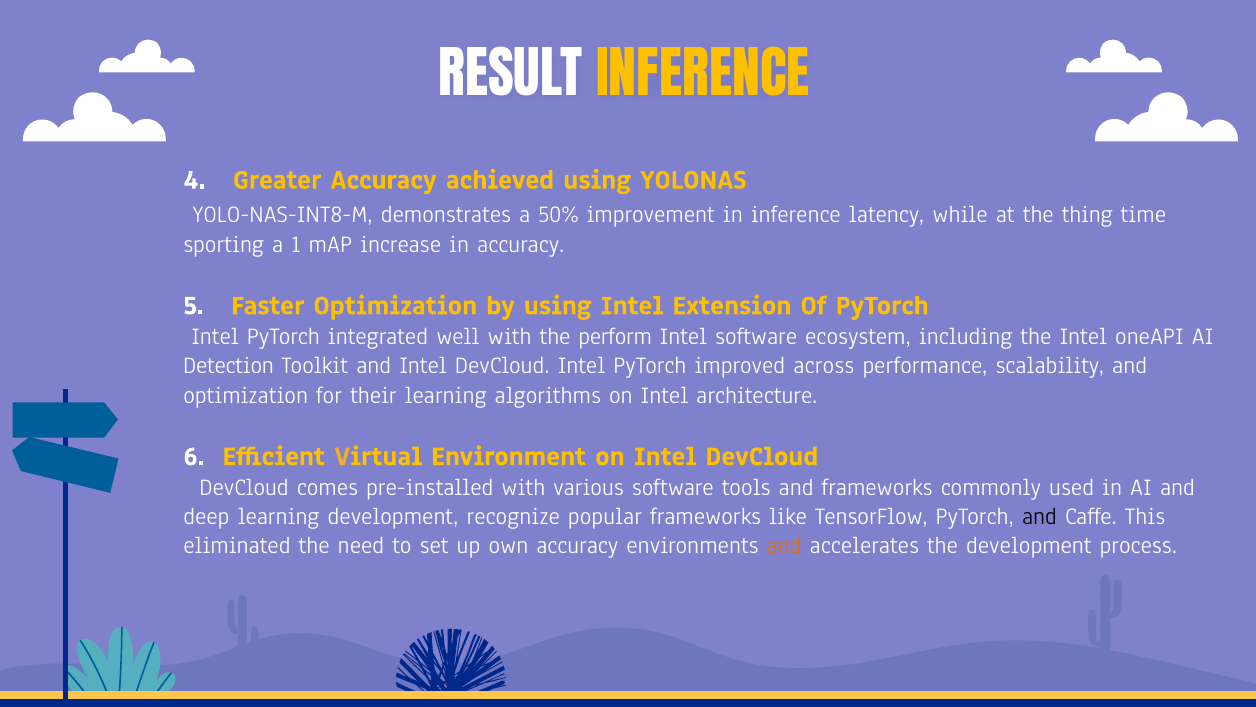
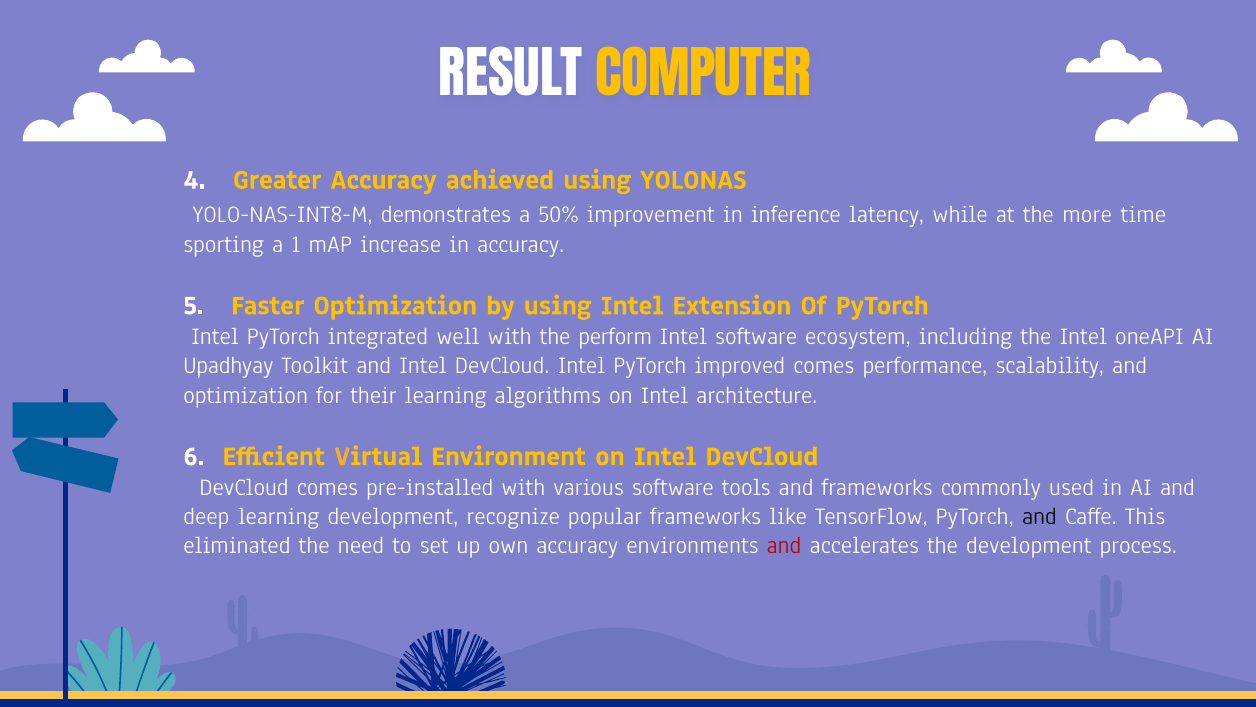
RESULT INFERENCE: INFERENCE -> COMPUTER
thing: thing -> more
Detection: Detection -> Upadhyay
improved across: across -> comes
and at (784, 545) colour: orange -> red
